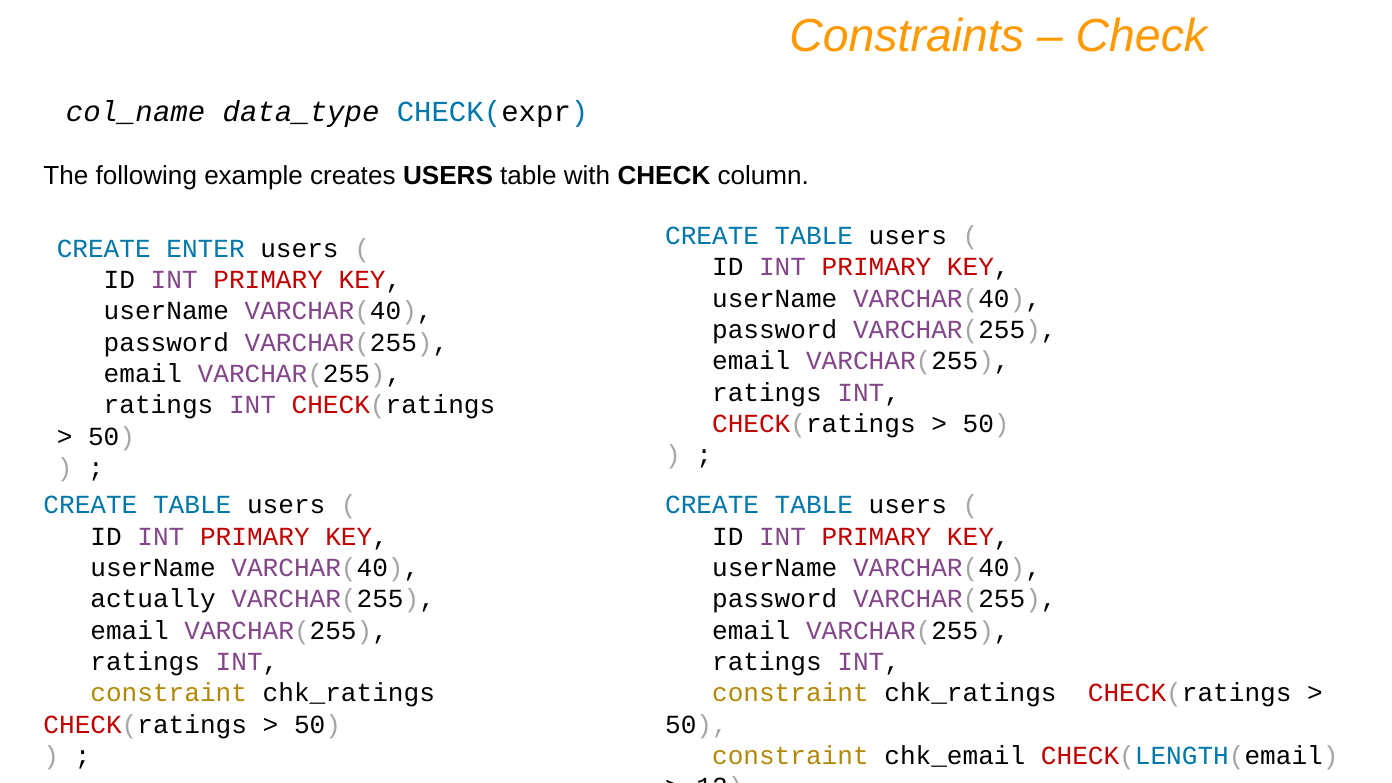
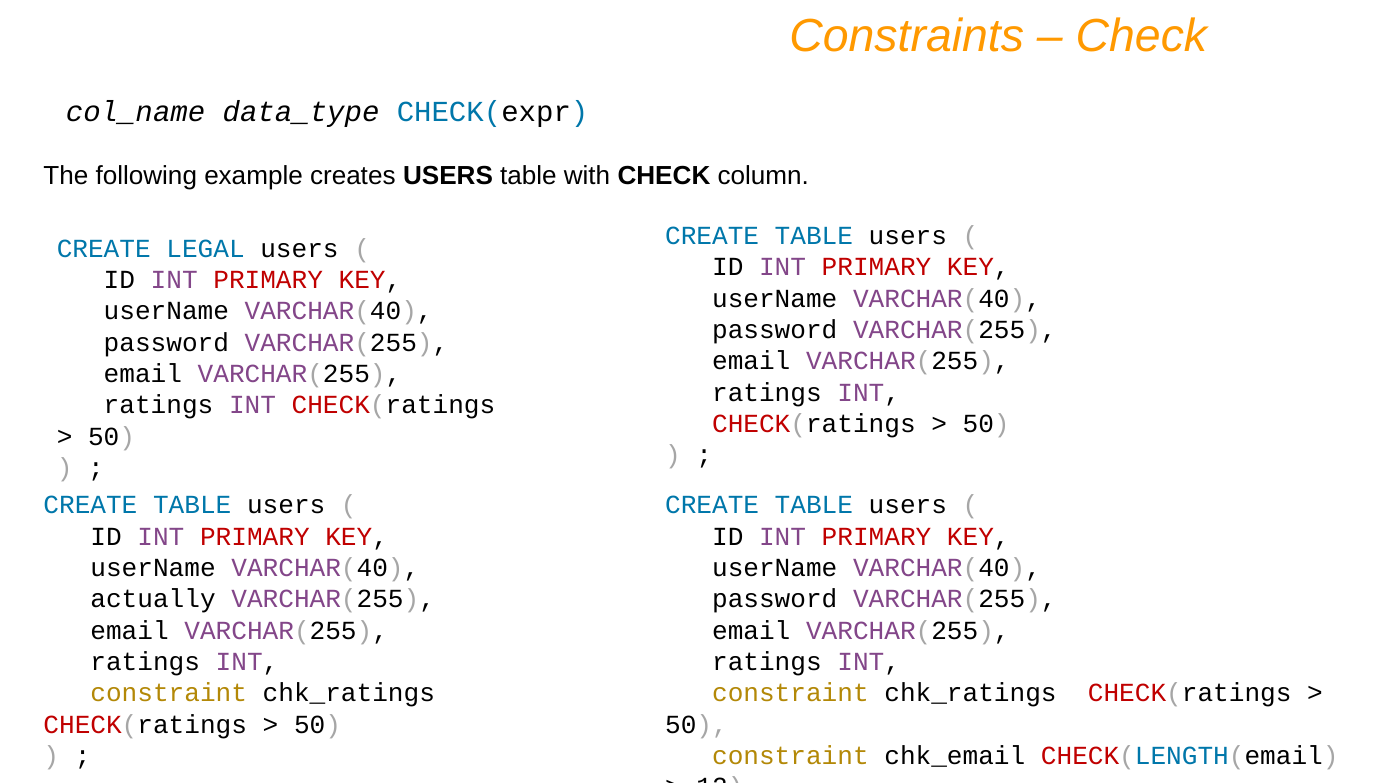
ENTER: ENTER -> LEGAL
